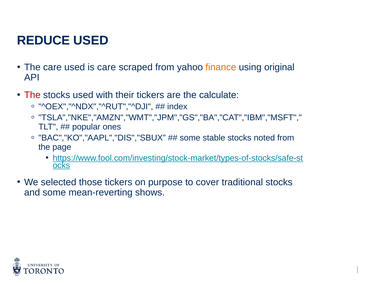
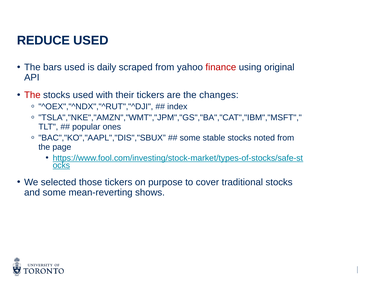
The care: care -> bars
is care: care -> daily
finance colour: orange -> red
calculate: calculate -> changes
